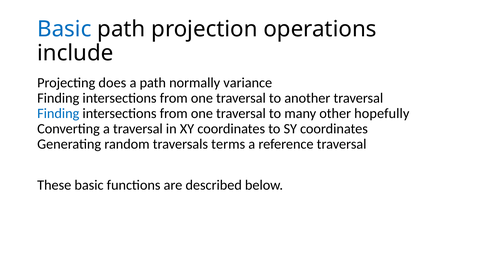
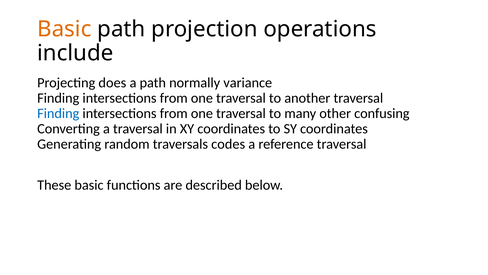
Basic at (64, 29) colour: blue -> orange
hopefully: hopefully -> confusing
terms: terms -> codes
